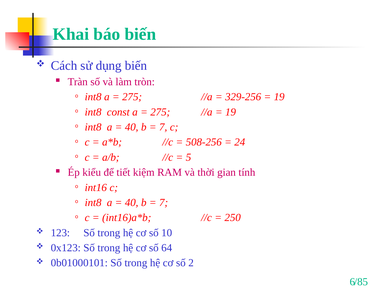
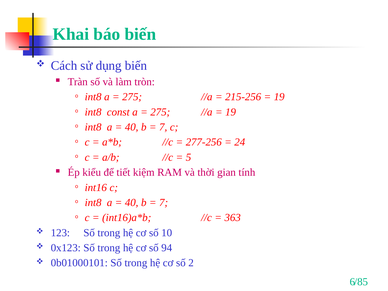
329-256: 329-256 -> 215-256
508-256: 508-256 -> 277-256
250: 250 -> 363
64: 64 -> 94
